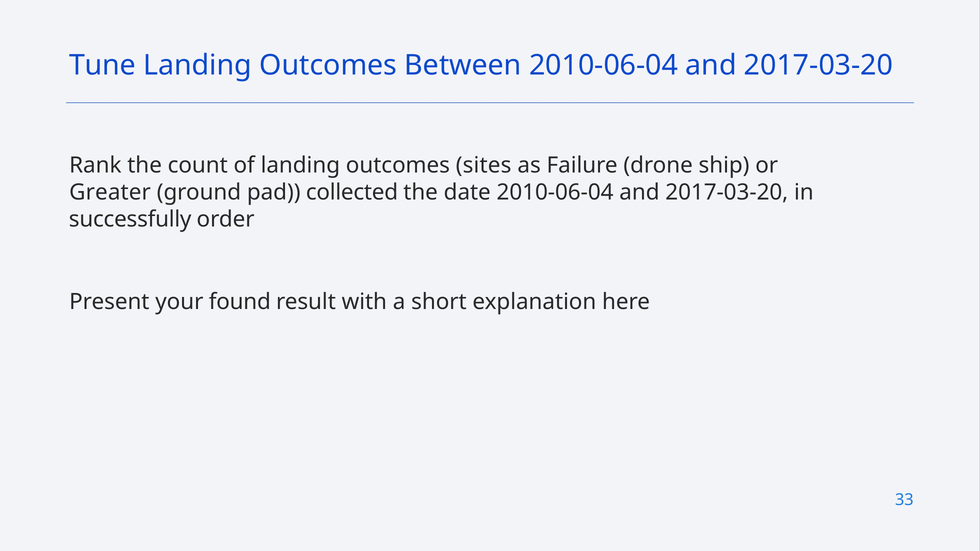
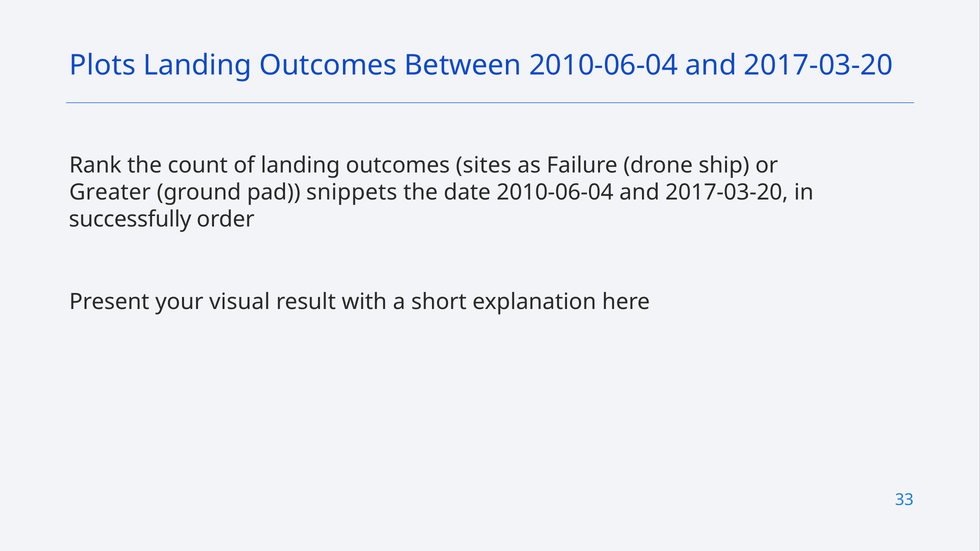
Tune: Tune -> Plots
collected: collected -> snippets
found: found -> visual
